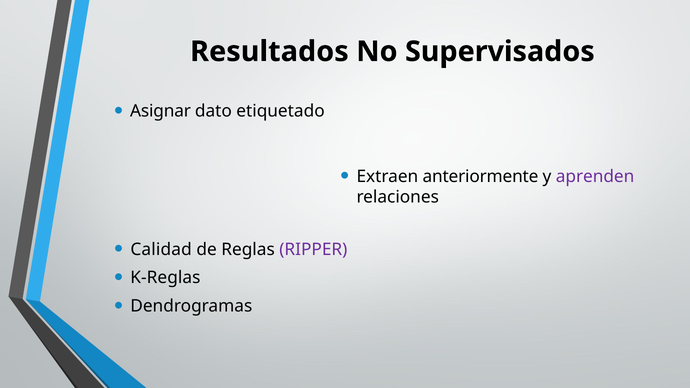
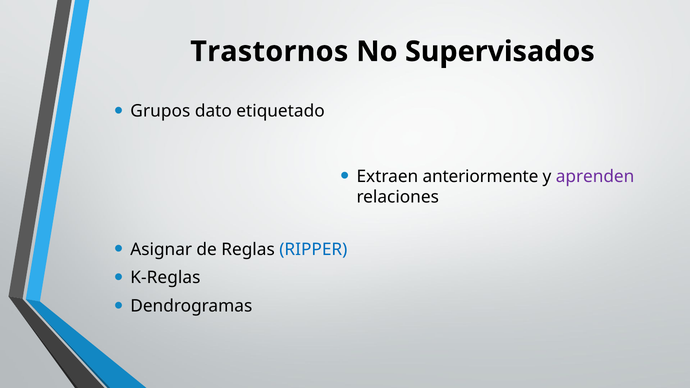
Resultados: Resultados -> Trastornos
Asignar: Asignar -> Grupos
Calidad: Calidad -> Asignar
RIPPER colour: purple -> blue
